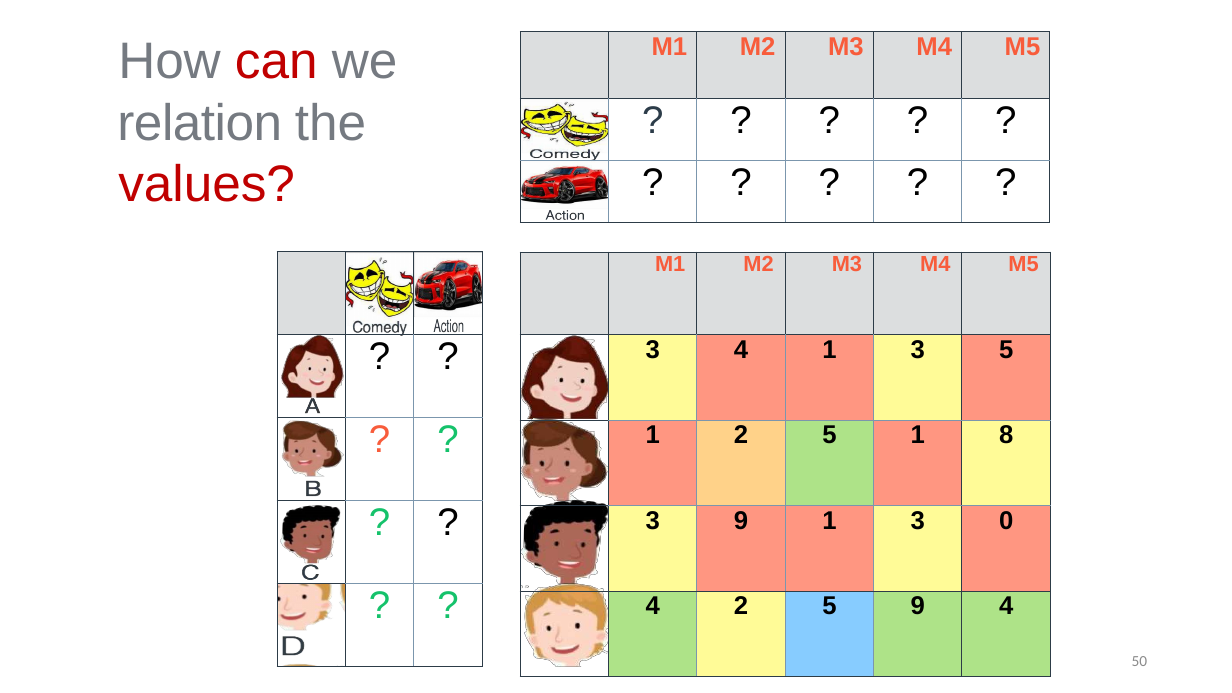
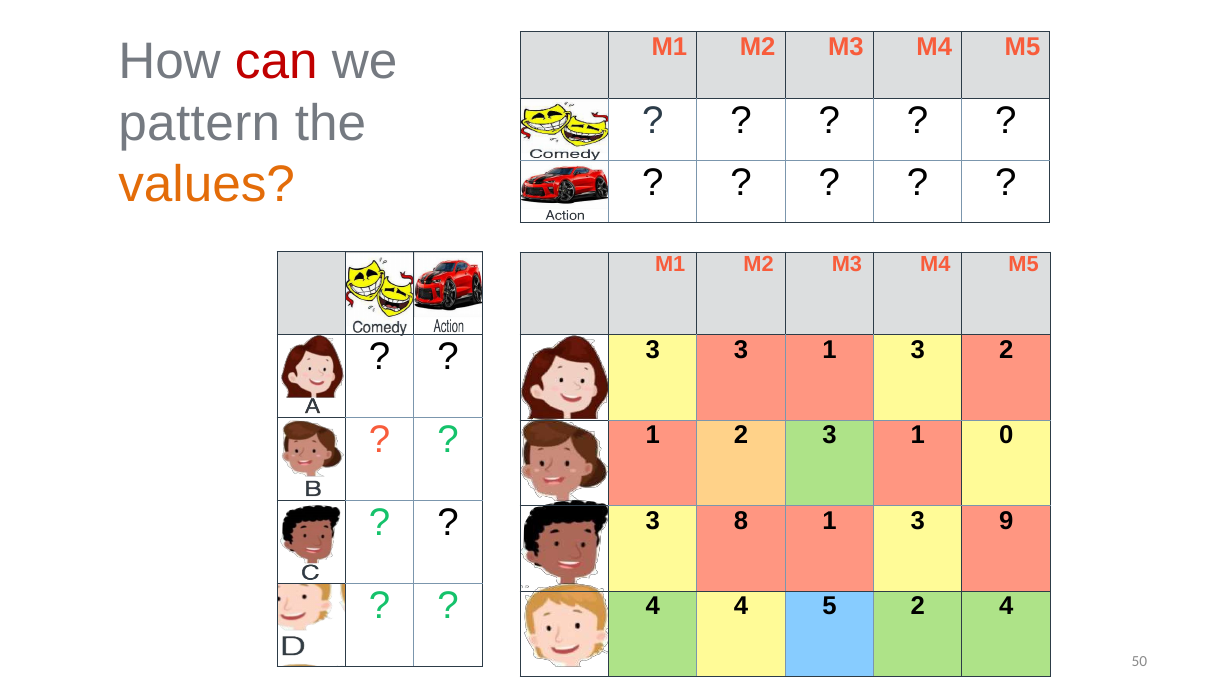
relation: relation -> pattern
values colour: red -> orange
3 4: 4 -> 3
3 5: 5 -> 2
1 2 5: 5 -> 3
8: 8 -> 0
3 9: 9 -> 8
0: 0 -> 9
4 2: 2 -> 4
5 9: 9 -> 2
